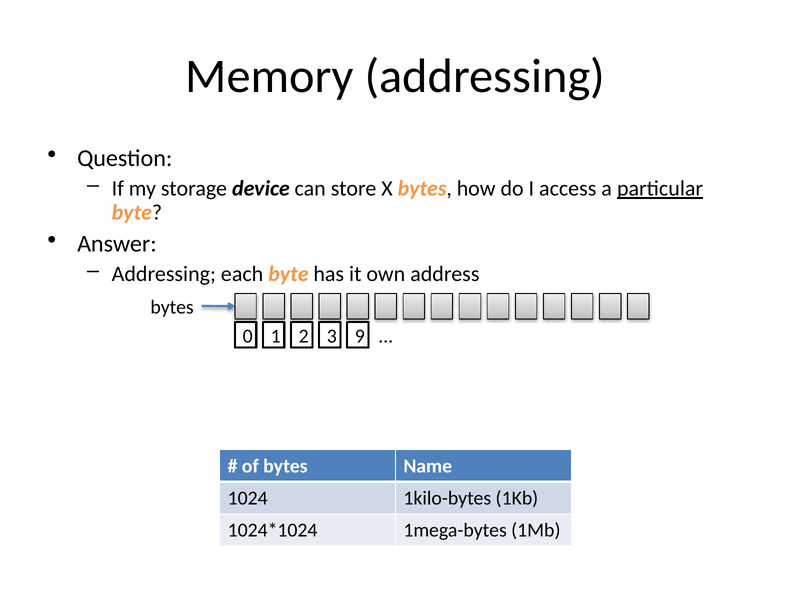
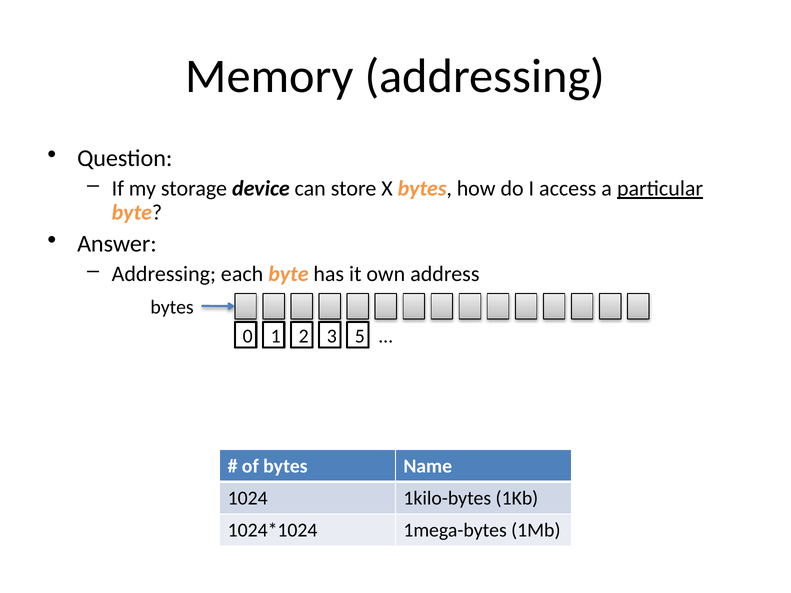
9: 9 -> 5
